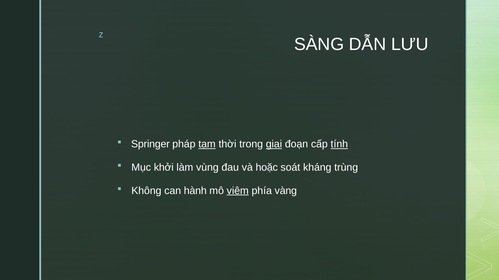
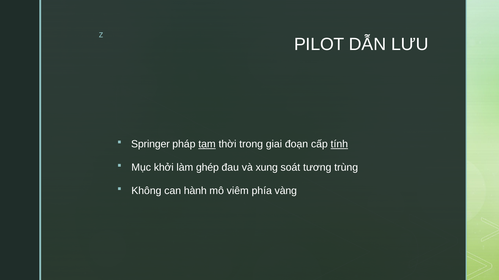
SÀNG: SÀNG -> PILOT
giai underline: present -> none
vùng: vùng -> ghép
hoặc: hoặc -> xung
kháng: kháng -> tương
viêm underline: present -> none
